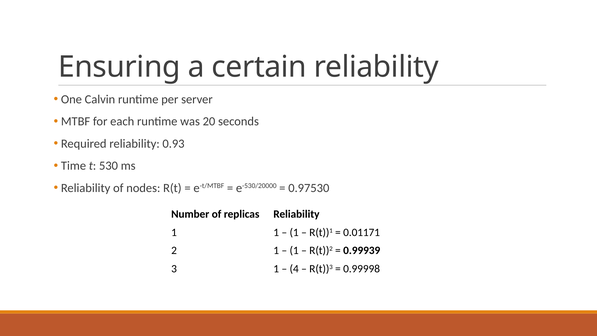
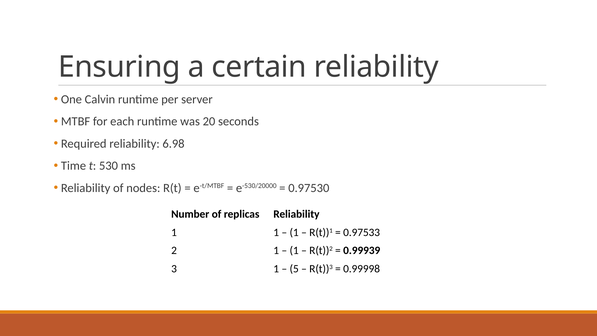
0.93: 0.93 -> 6.98
0.01171: 0.01171 -> 0.97533
4: 4 -> 5
